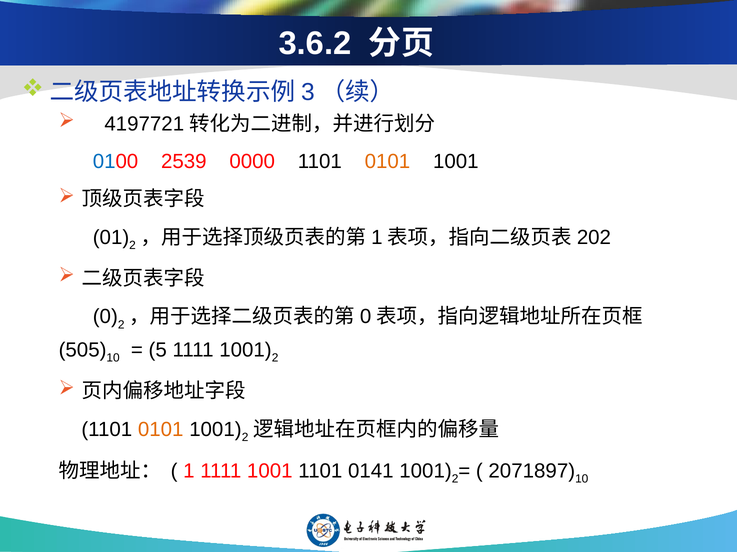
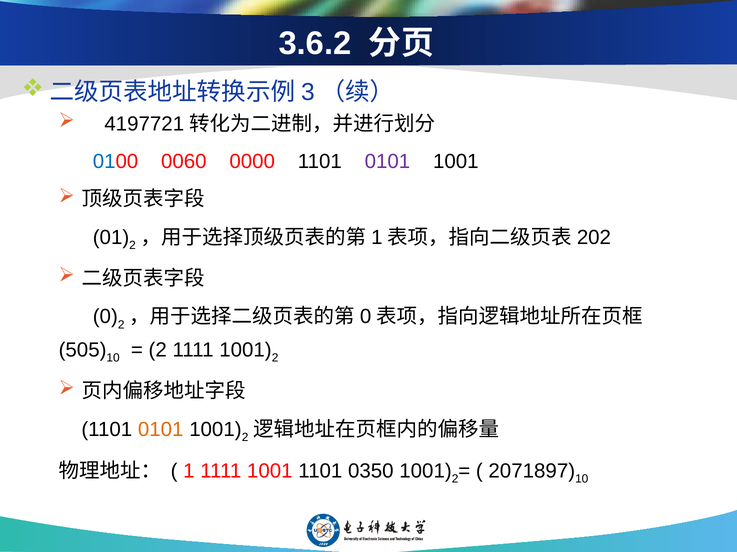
2539: 2539 -> 0060
0101 at (387, 162) colour: orange -> purple
5 at (158, 351): 5 -> 2
0141: 0141 -> 0350
